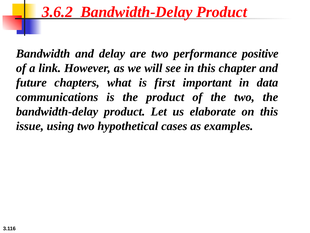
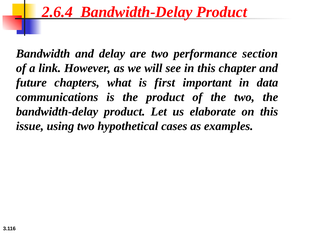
3.6.2: 3.6.2 -> 2.6.4
positive: positive -> section
